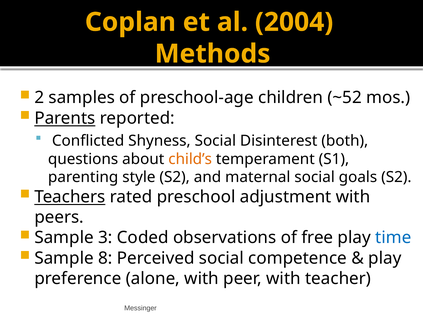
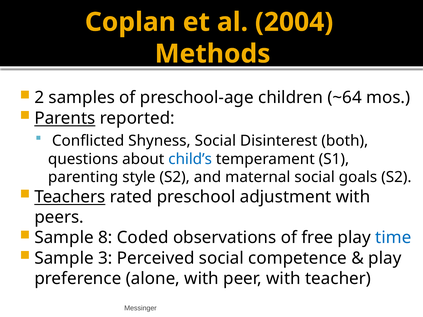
~52: ~52 -> ~64
child’s colour: orange -> blue
3: 3 -> 8
8: 8 -> 3
